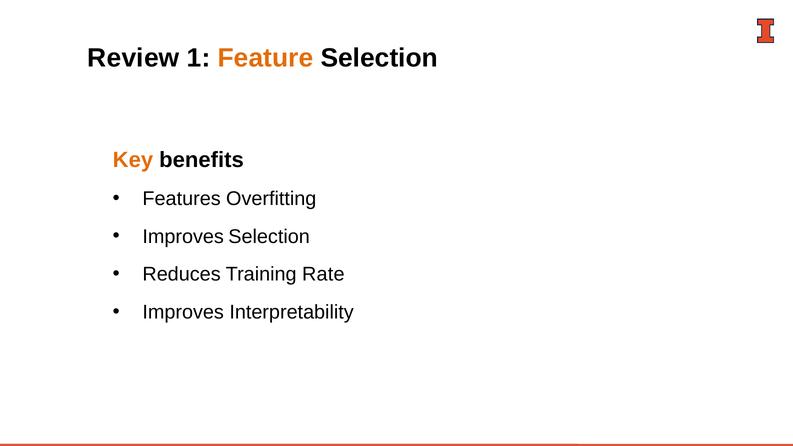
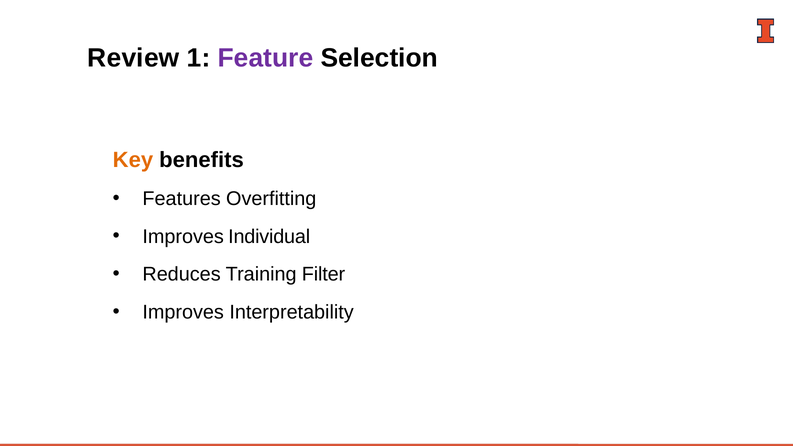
Feature colour: orange -> purple
Improves Selection: Selection -> Individual
Rate: Rate -> Filter
